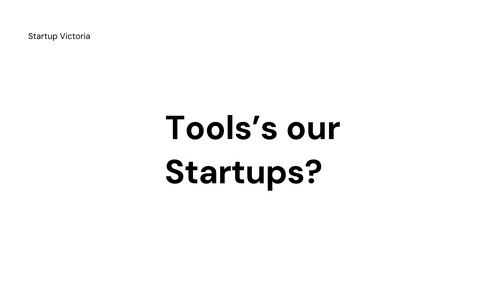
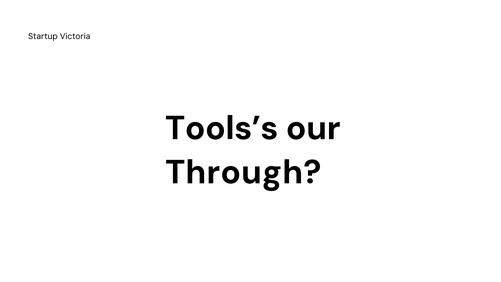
Startups: Startups -> Through
